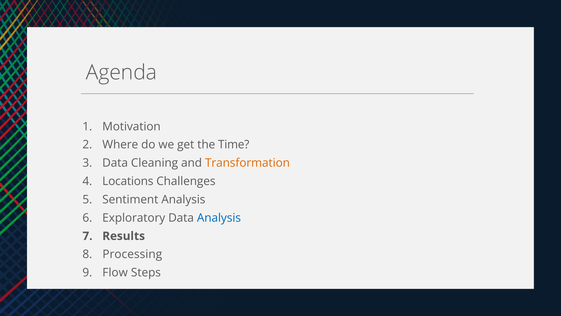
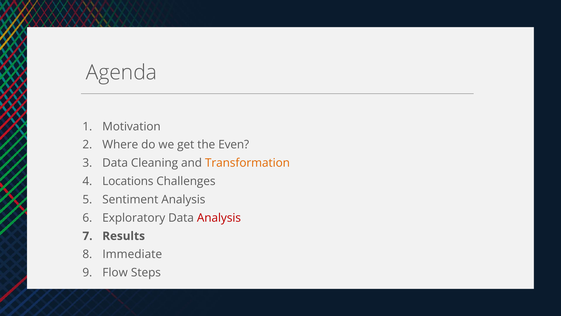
Time: Time -> Even
Analysis at (219, 218) colour: blue -> red
Processing: Processing -> Immediate
